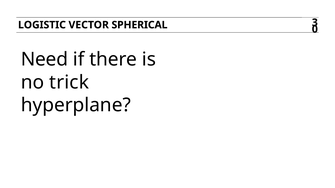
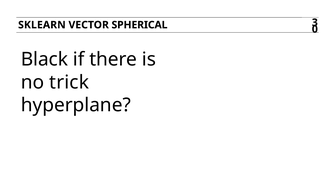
LOGISTIC: LOGISTIC -> SKLEARN
Need: Need -> Black
